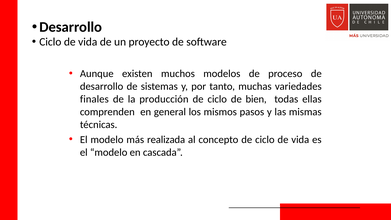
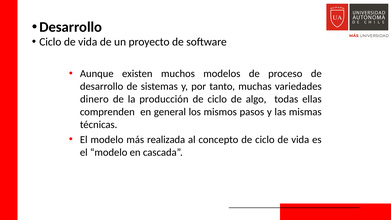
finales: finales -> dinero
bien: bien -> algo
